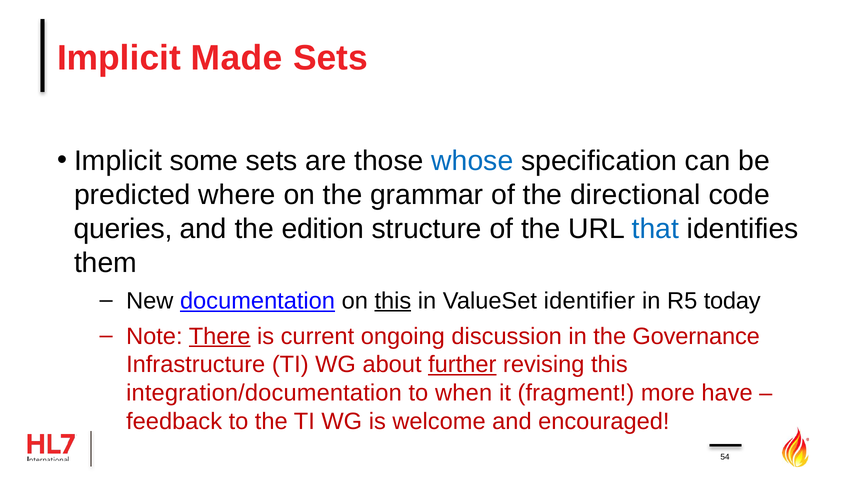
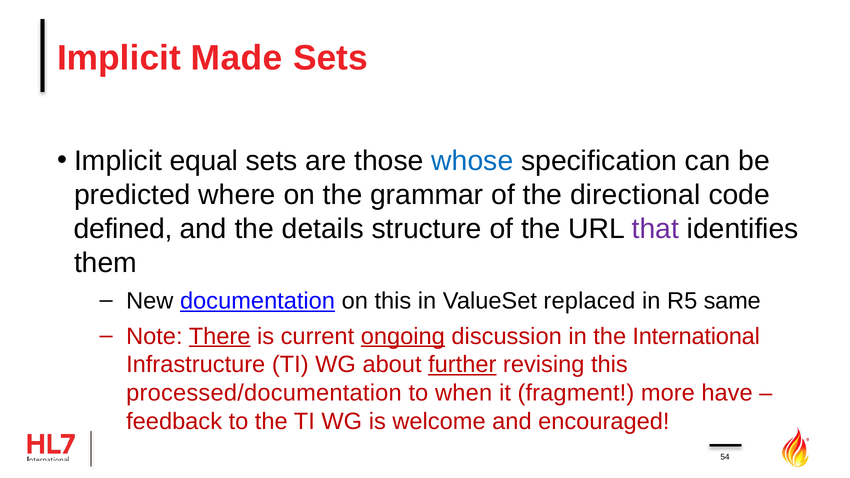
some: some -> equal
queries: queries -> defined
edition: edition -> details
that colour: blue -> purple
this at (393, 301) underline: present -> none
identifier: identifier -> replaced
today: today -> same
ongoing underline: none -> present
Governance: Governance -> International
integration/documentation: integration/documentation -> processed/documentation
